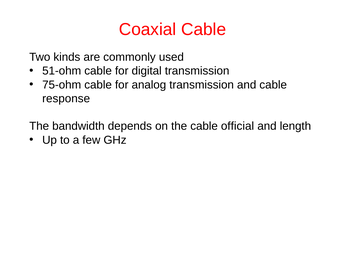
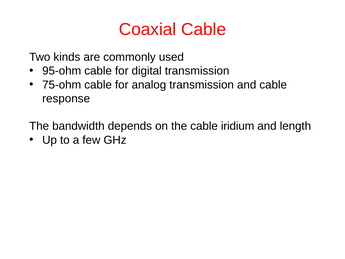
51-ohm: 51-ohm -> 95-ohm
official: official -> iridium
